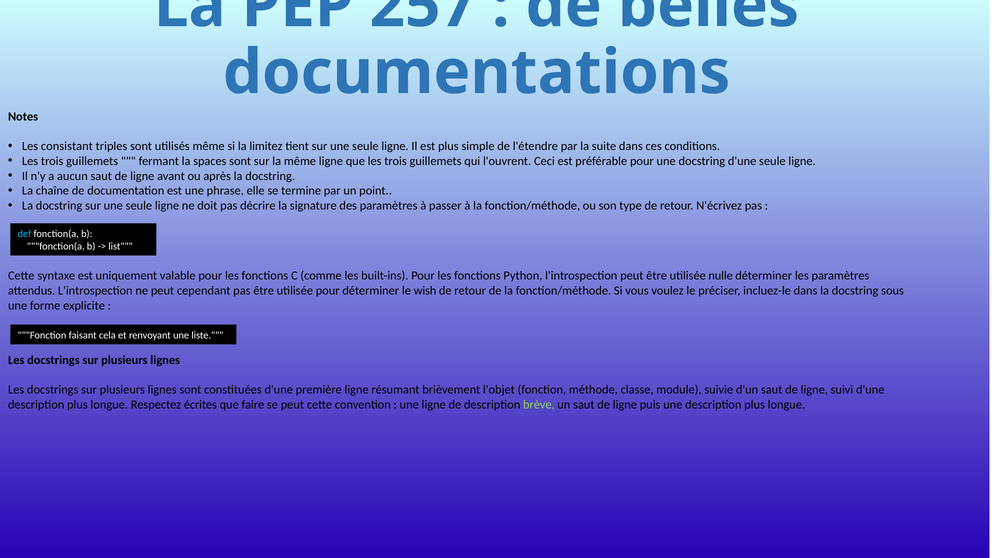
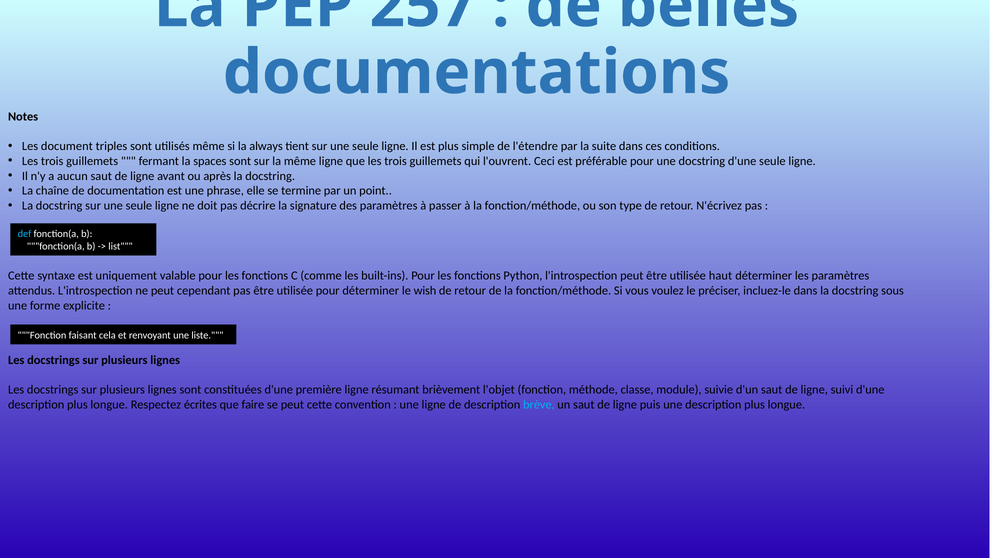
consistant: consistant -> document
limitez: limitez -> always
nulle: nulle -> haut
brève colour: light green -> light blue
